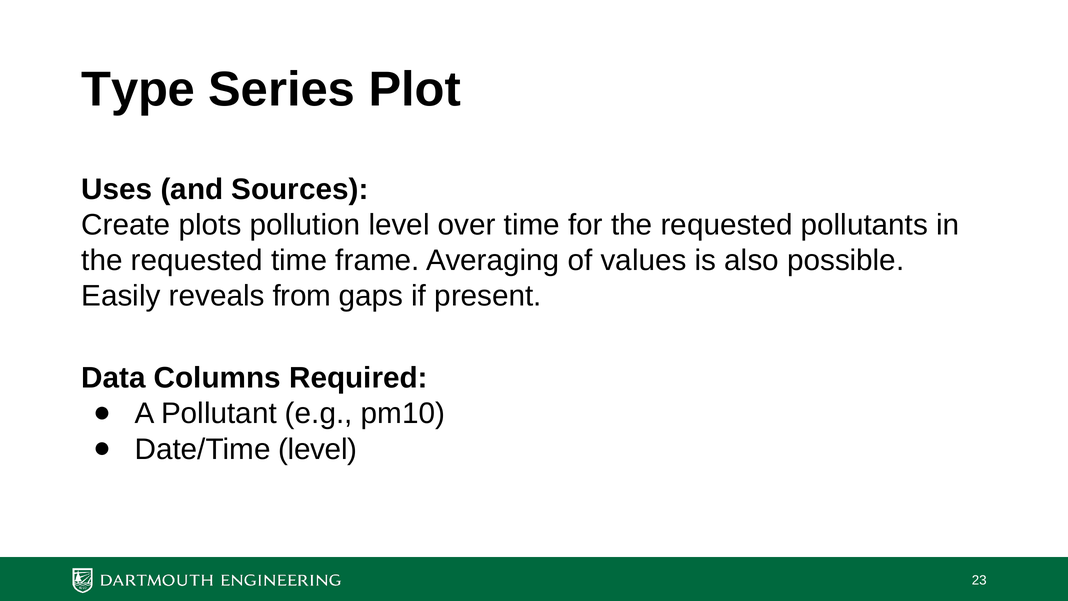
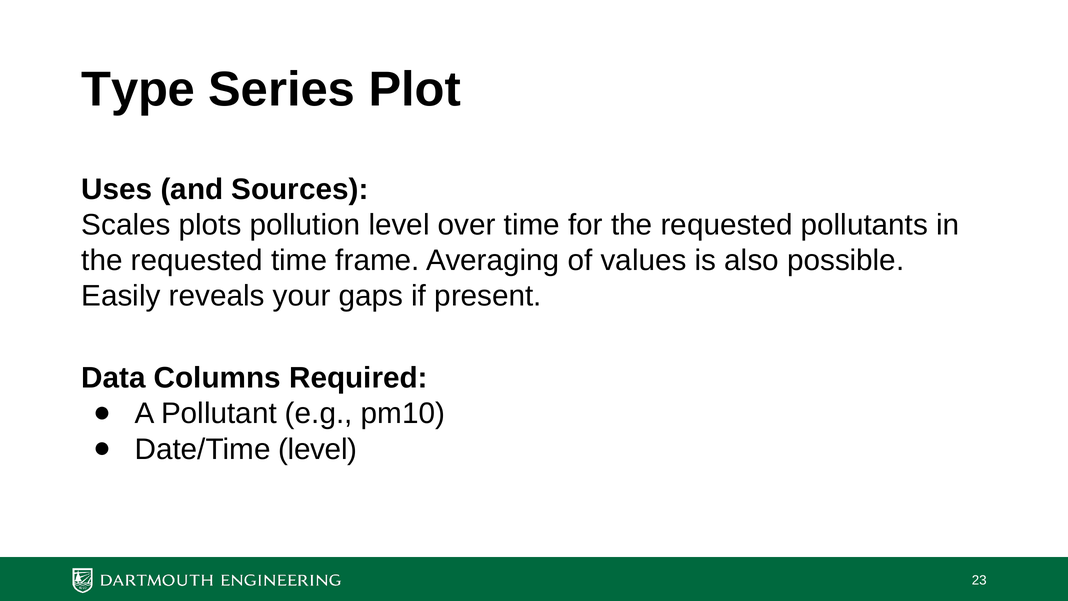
Create: Create -> Scales
from: from -> your
